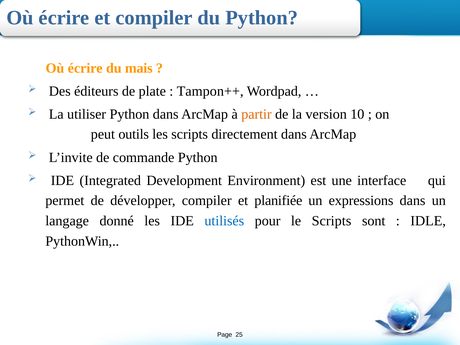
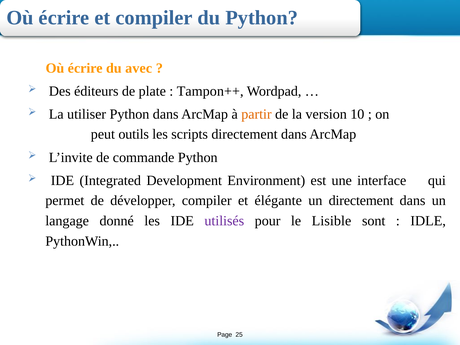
mais: mais -> avec
planifiée: planifiée -> élégante
un expressions: expressions -> directement
utilisés colour: blue -> purple
le Scripts: Scripts -> Lisible
